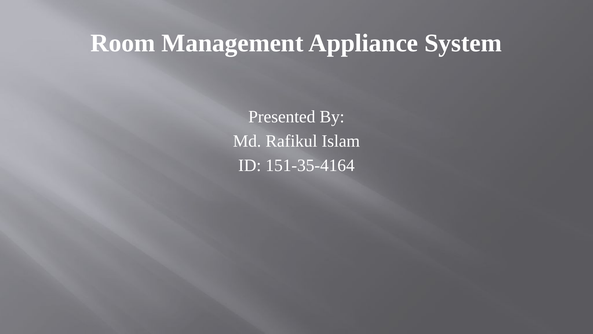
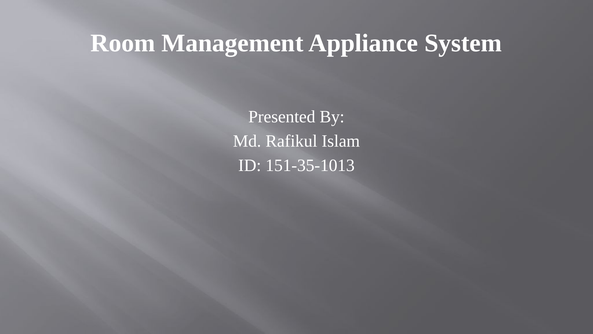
151-35-4164: 151-35-4164 -> 151-35-1013
